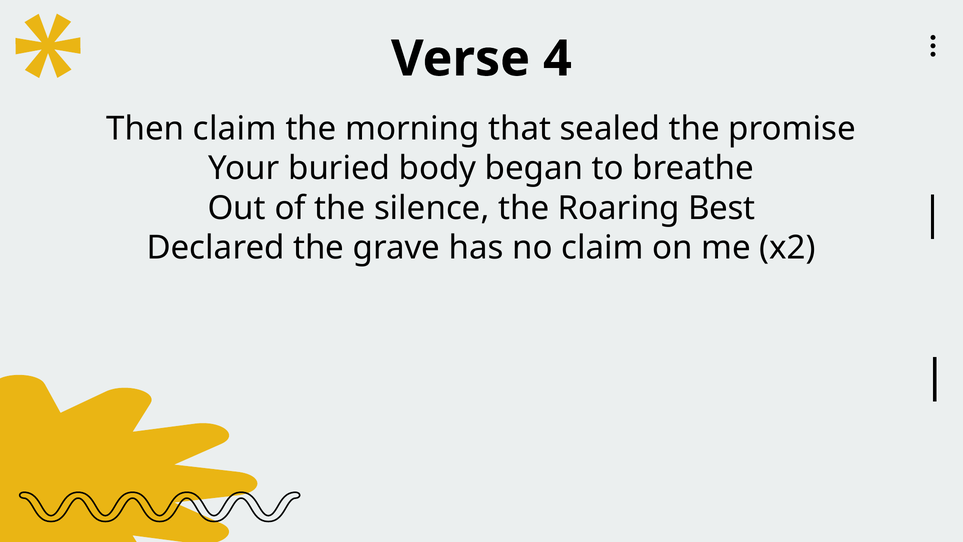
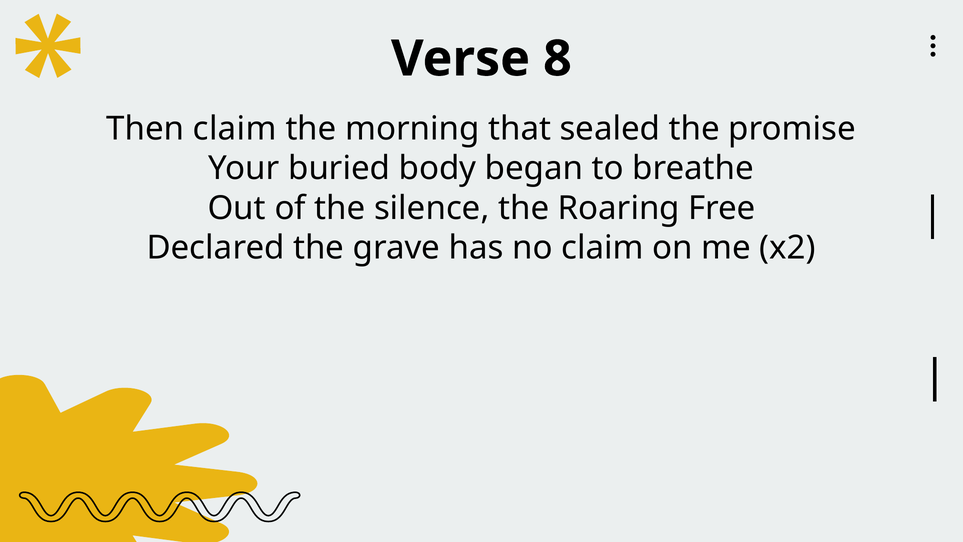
4: 4 -> 8
Best: Best -> Free
